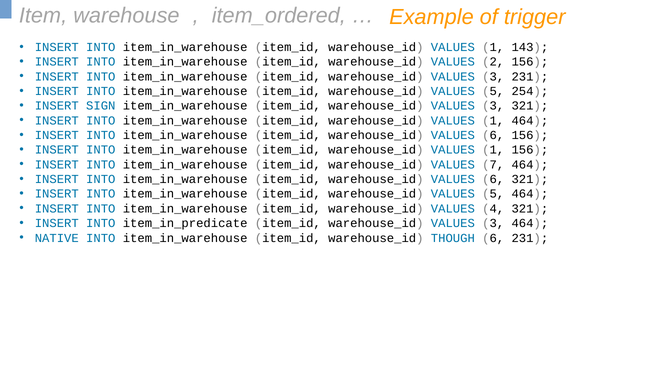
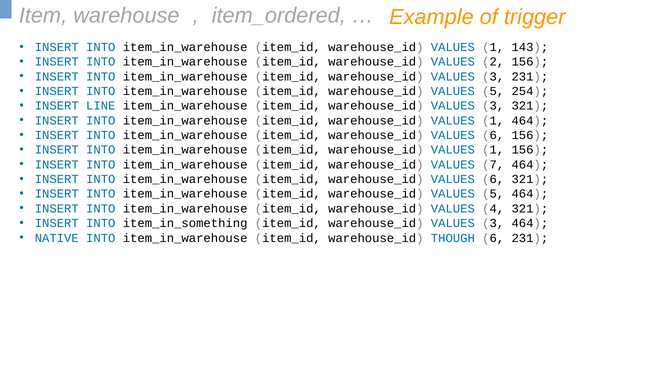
SIGN: SIGN -> LINE
item_in_predicate: item_in_predicate -> item_in_something
